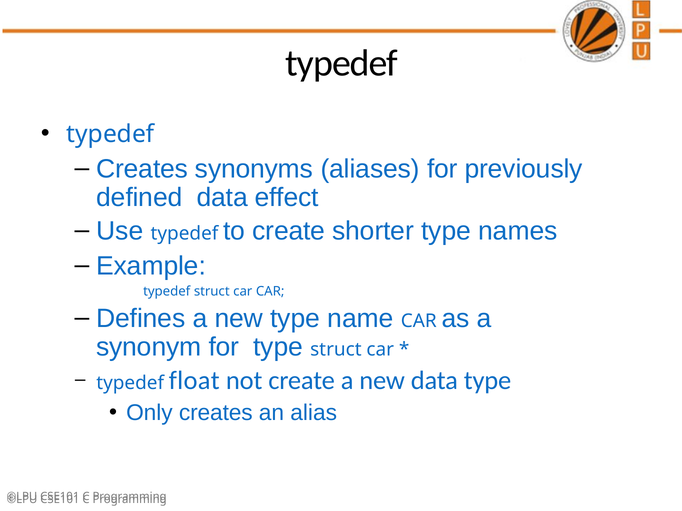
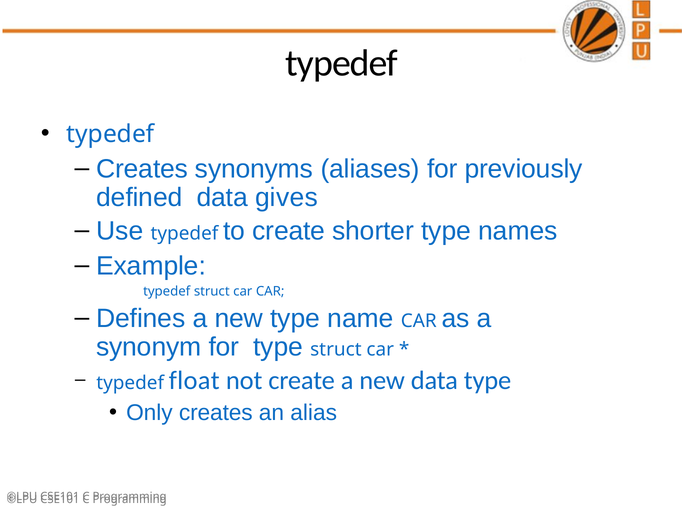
effect: effect -> gives
